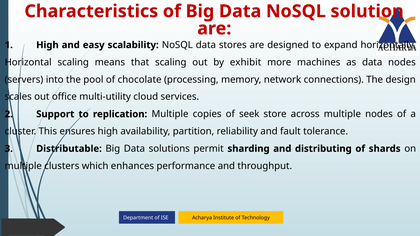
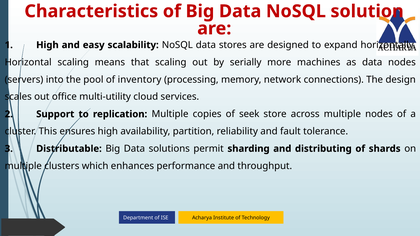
exhibit: exhibit -> serially
chocolate: chocolate -> inventory
